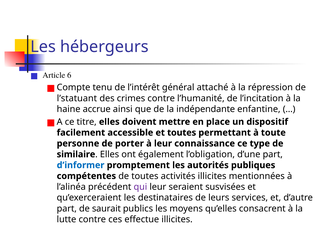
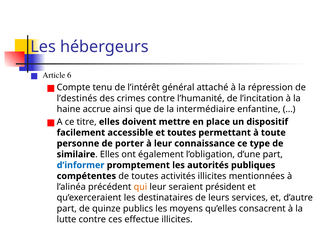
l’statuant: l’statuant -> l’destinés
indépendante: indépendante -> intermédiaire
qui colour: purple -> orange
susvisées: susvisées -> président
saurait: saurait -> quinze
